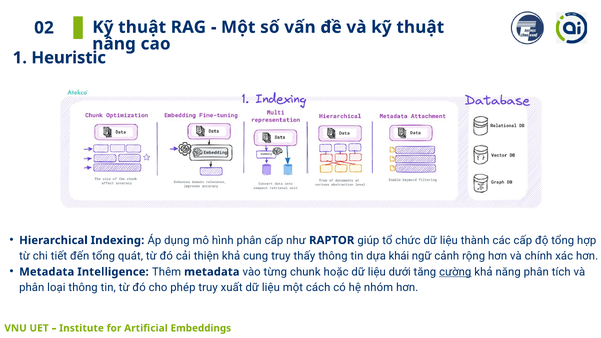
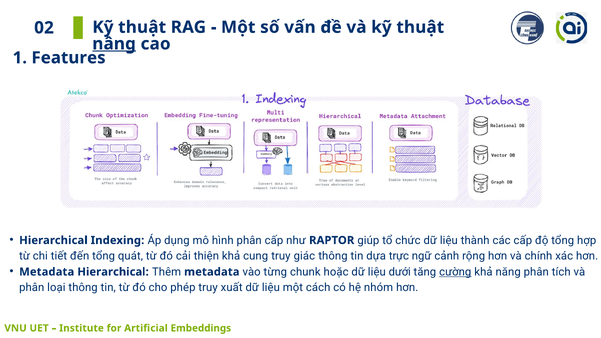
nâng underline: none -> present
Heuristic: Heuristic -> Features
thấy: thấy -> giác
khái: khái -> trực
Metadata Intelligence: Intelligence -> Hierarchical
